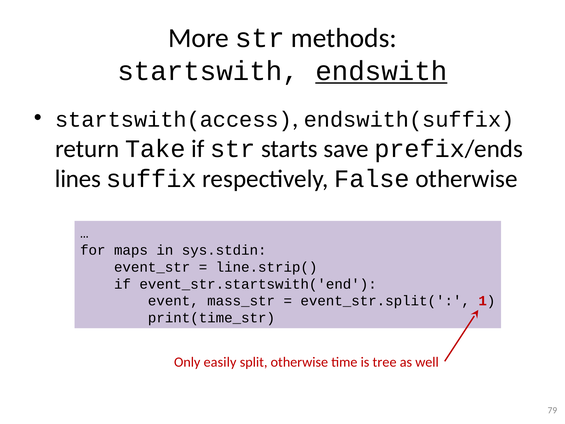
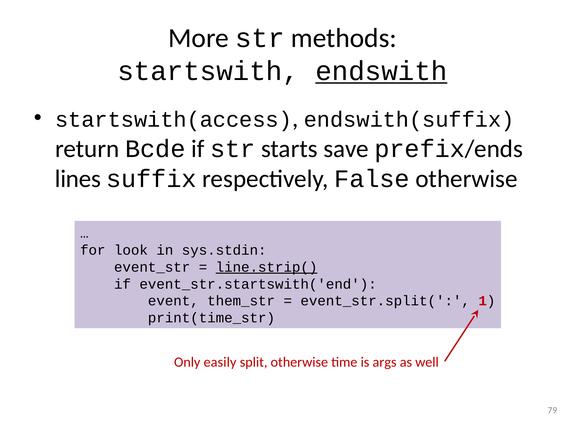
Take: Take -> Bcde
maps: maps -> look
line.strip( underline: none -> present
mass_str: mass_str -> them_str
tree: tree -> args
